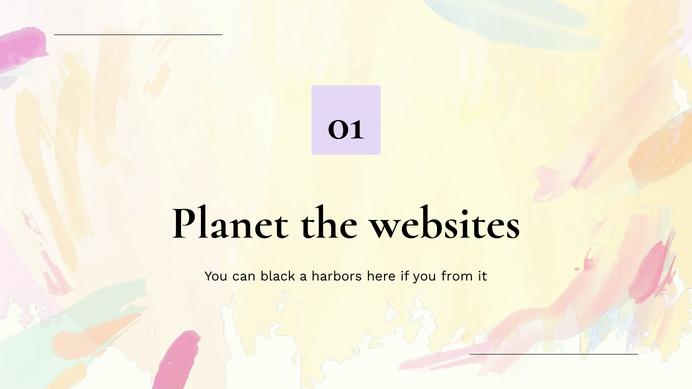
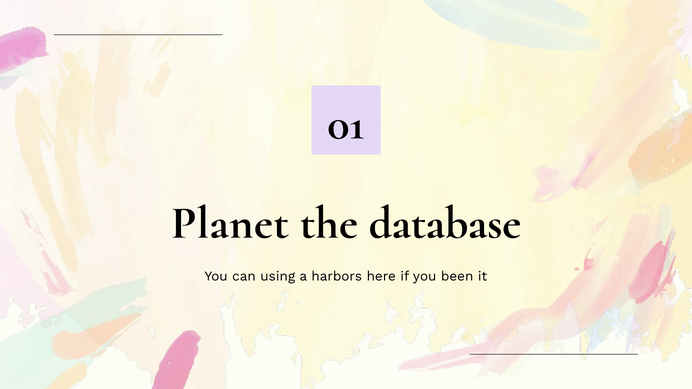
websites: websites -> database
black: black -> using
from: from -> been
